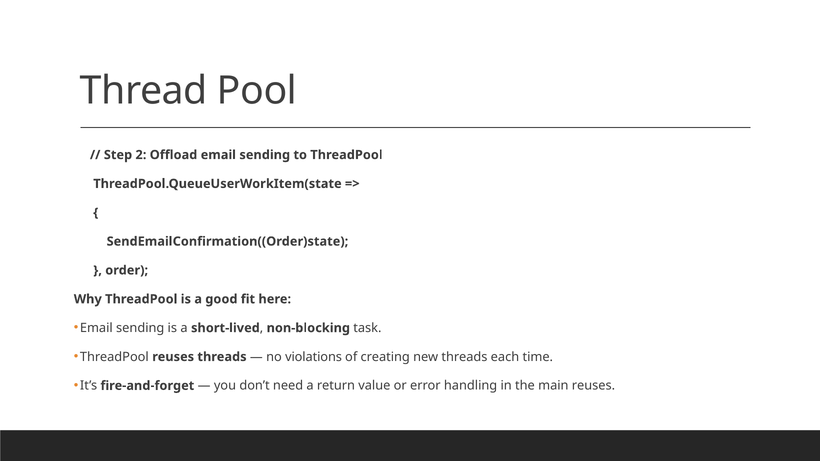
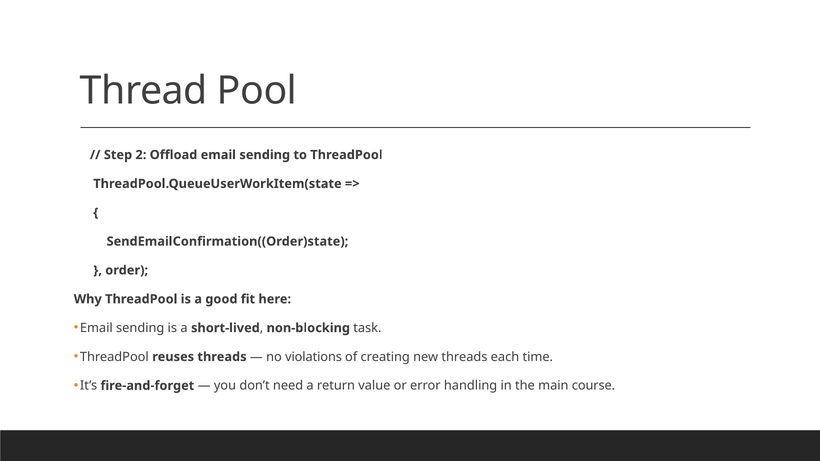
main reuses: reuses -> course
